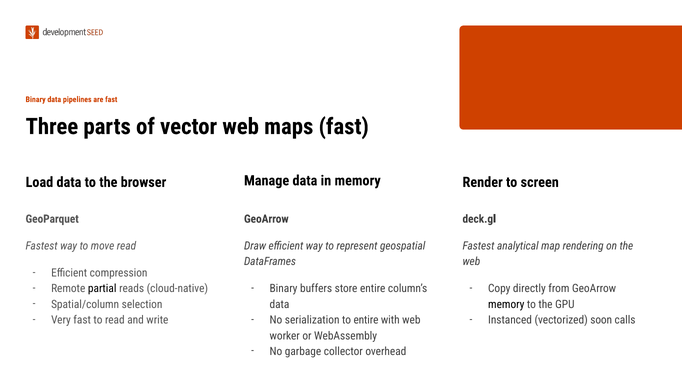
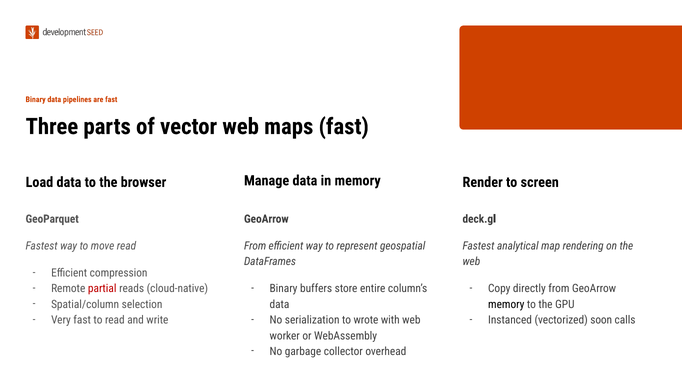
Draw at (255, 246): Draw -> From
partial colour: black -> red
to entire: entire -> wrote
